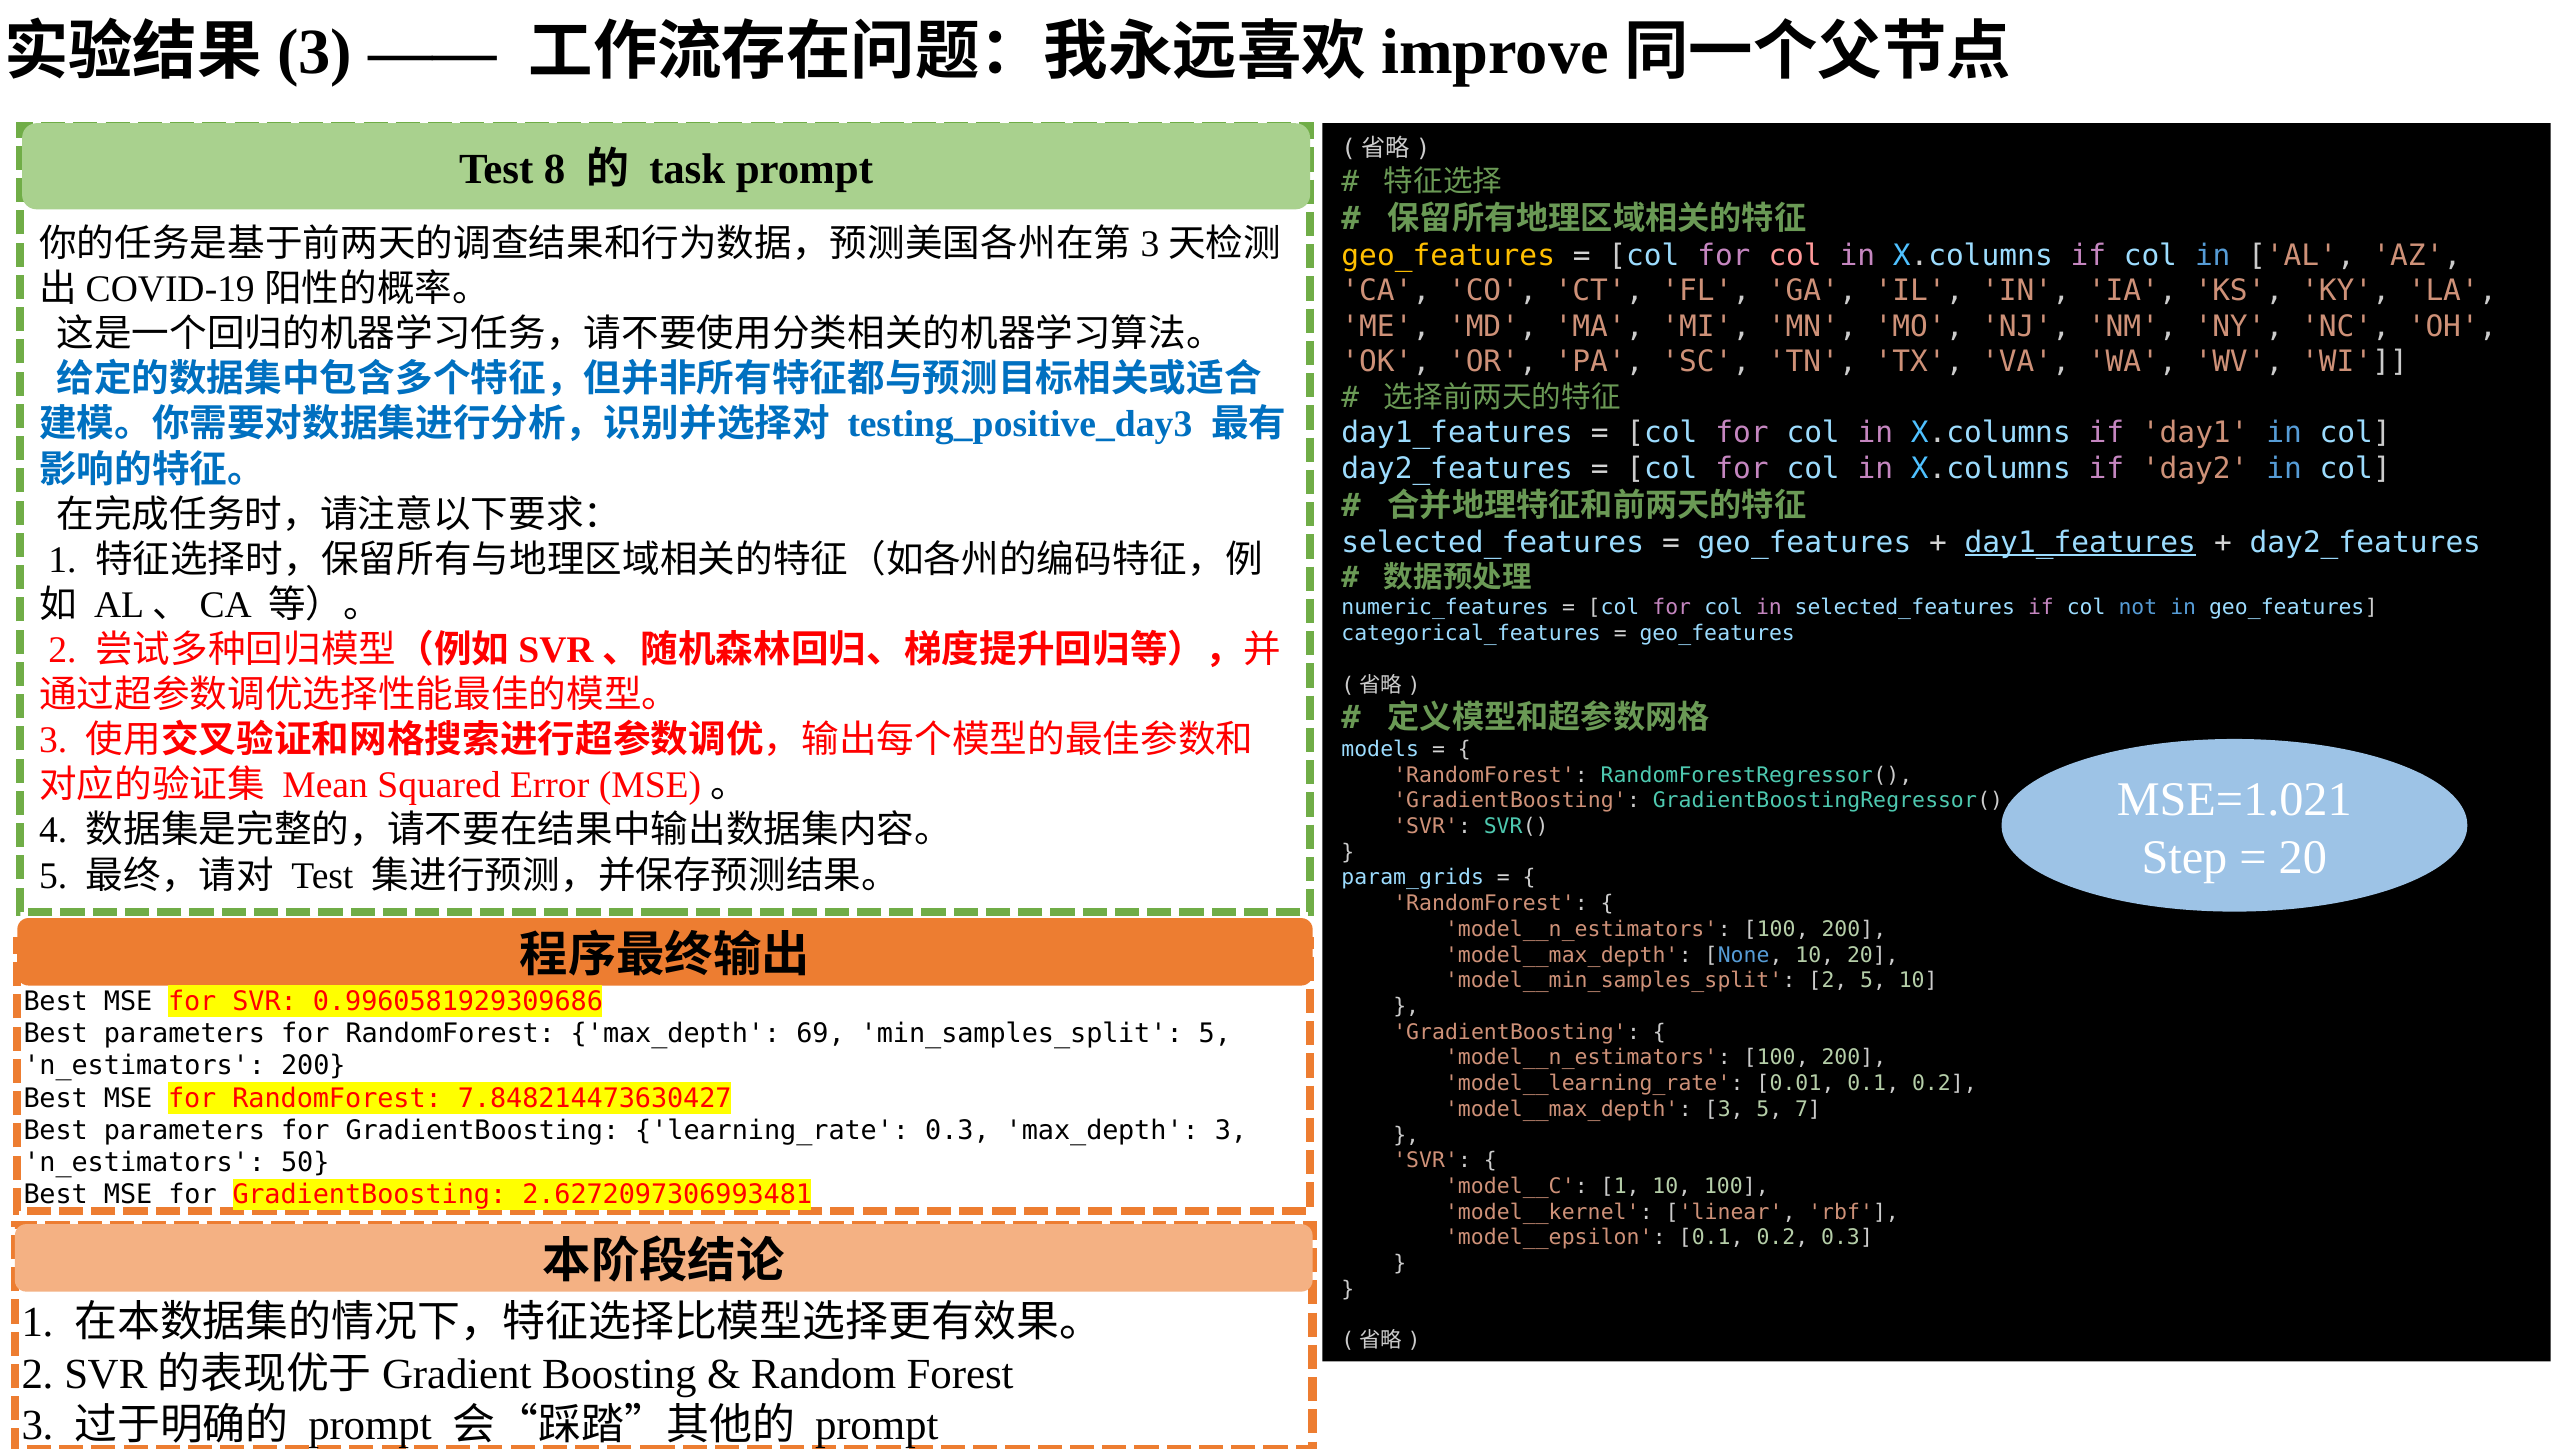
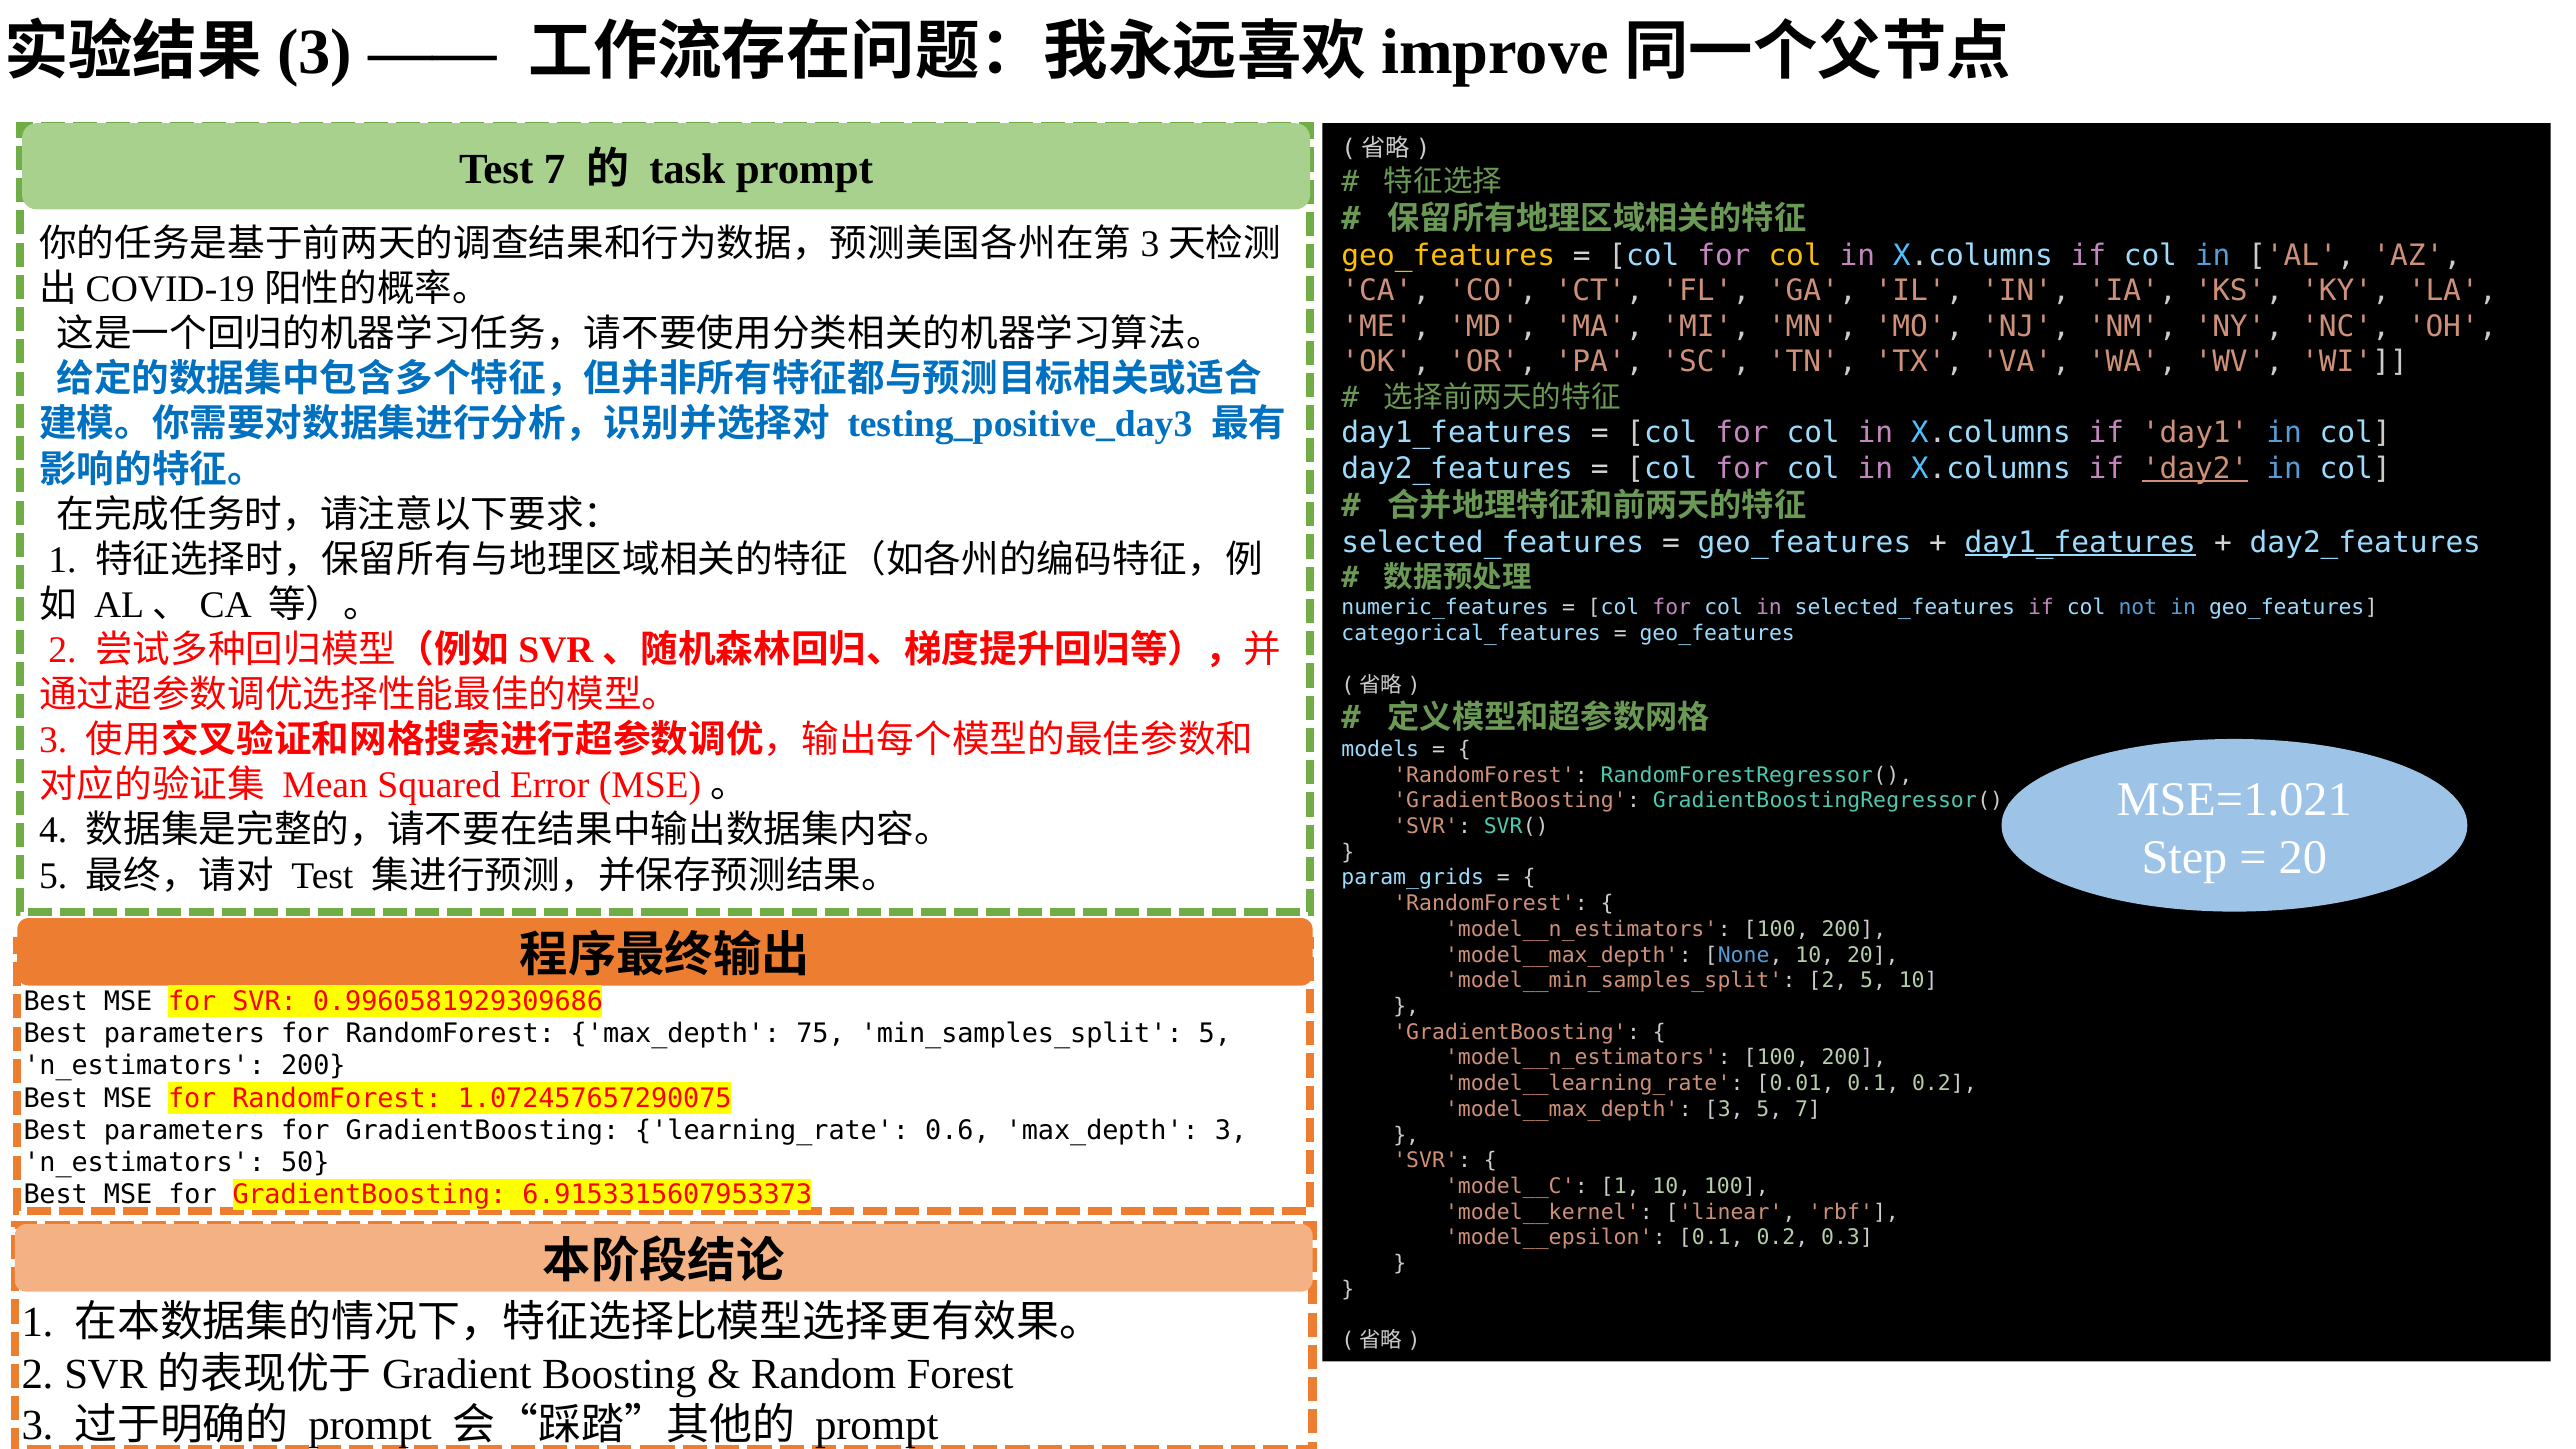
Test 8: 8 -> 7
col at (1795, 256) colour: pink -> yellow
day2 underline: none -> present
69: 69 -> 75
7.848214473630427: 7.848214473630427 -> 1.072457657290075
learning_rate 0.3: 0.3 -> 0.6
2.6272097306993481: 2.6272097306993481 -> 6.9153315607953373
